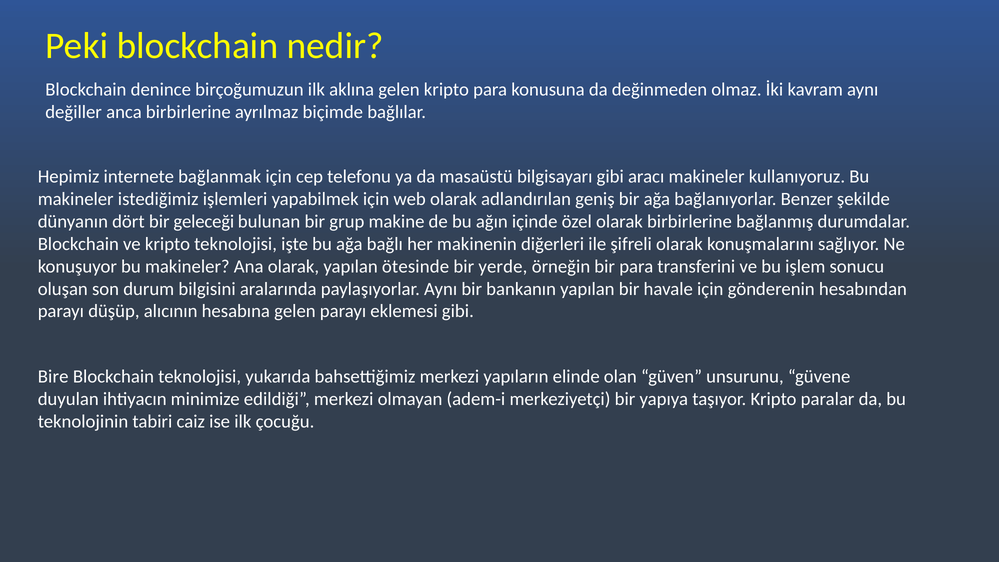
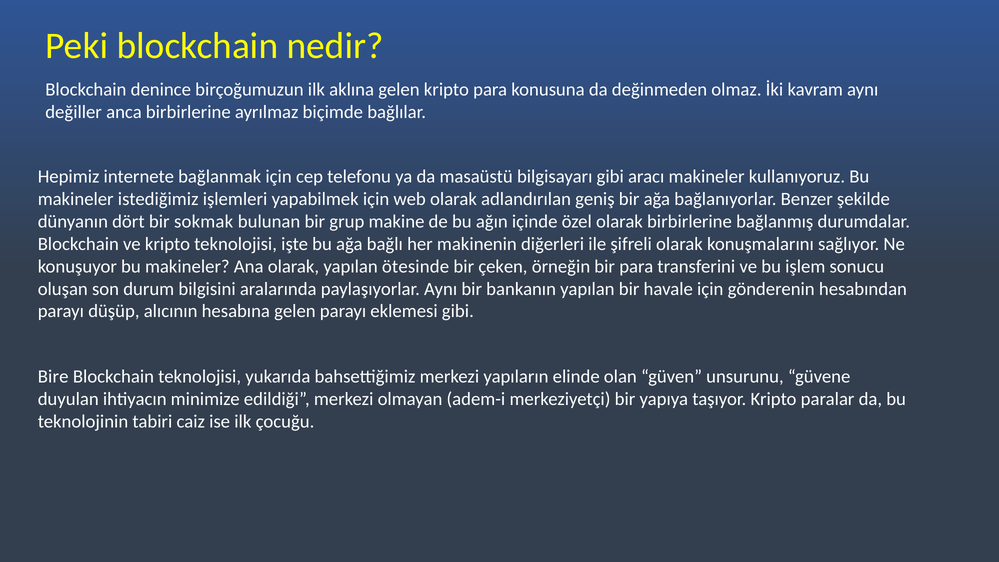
geleceği: geleceği -> sokmak
yerde: yerde -> çeken
